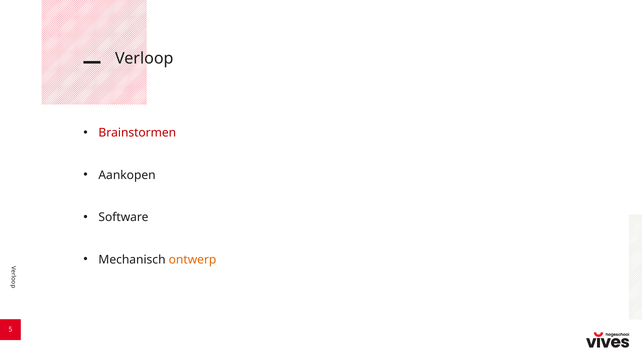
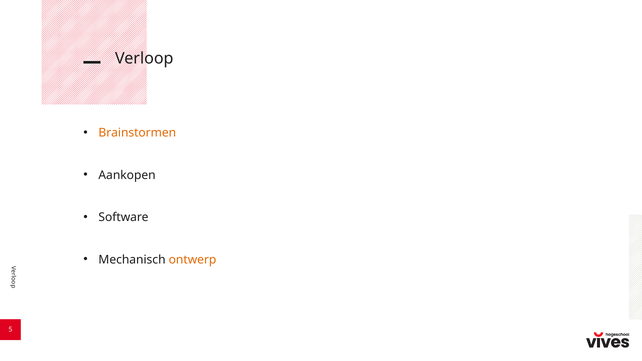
Brainstormen colour: red -> orange
